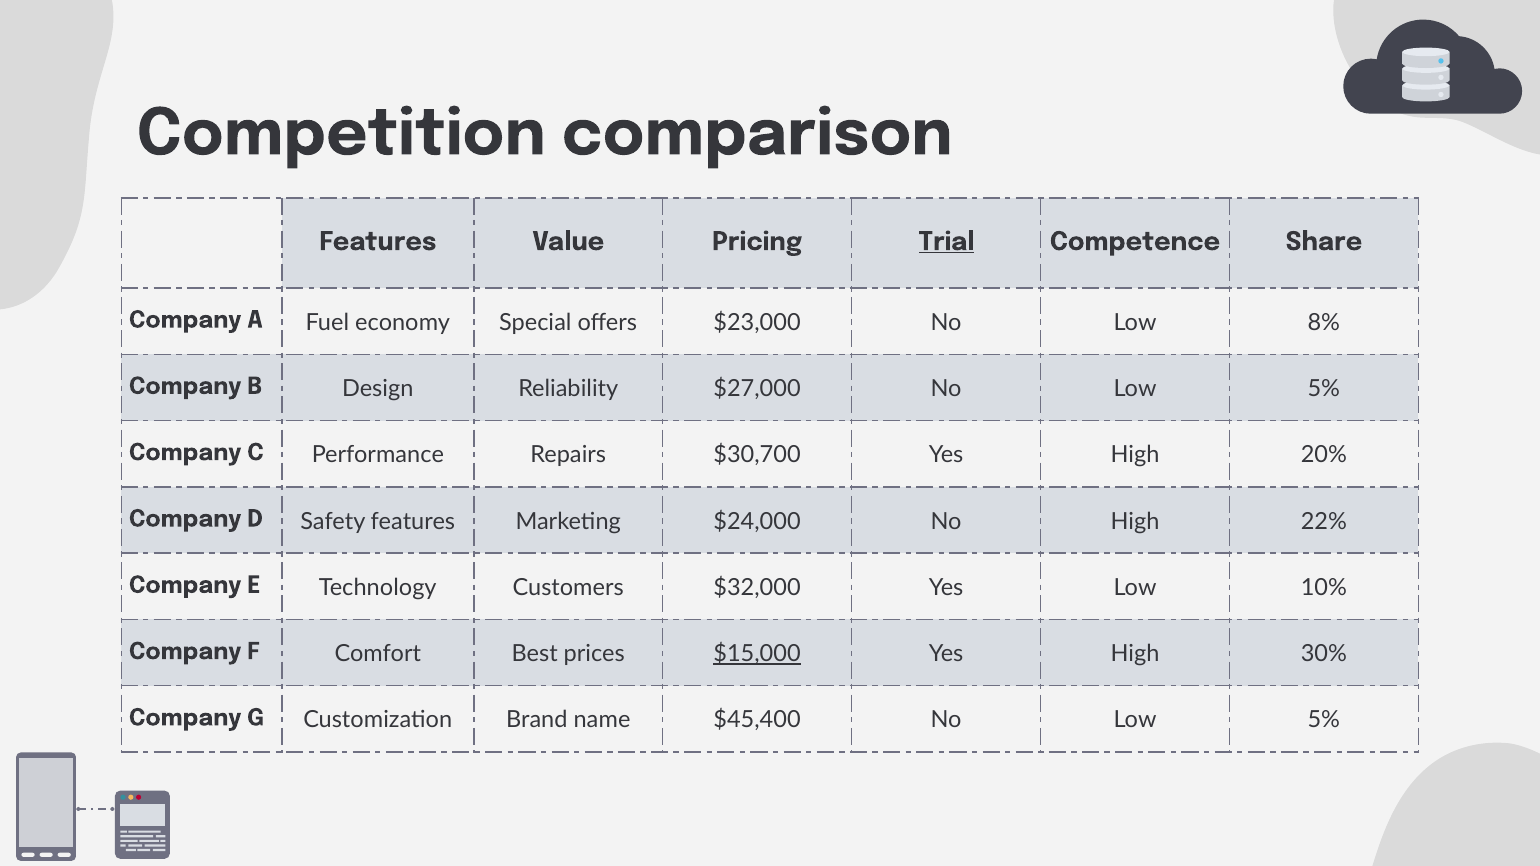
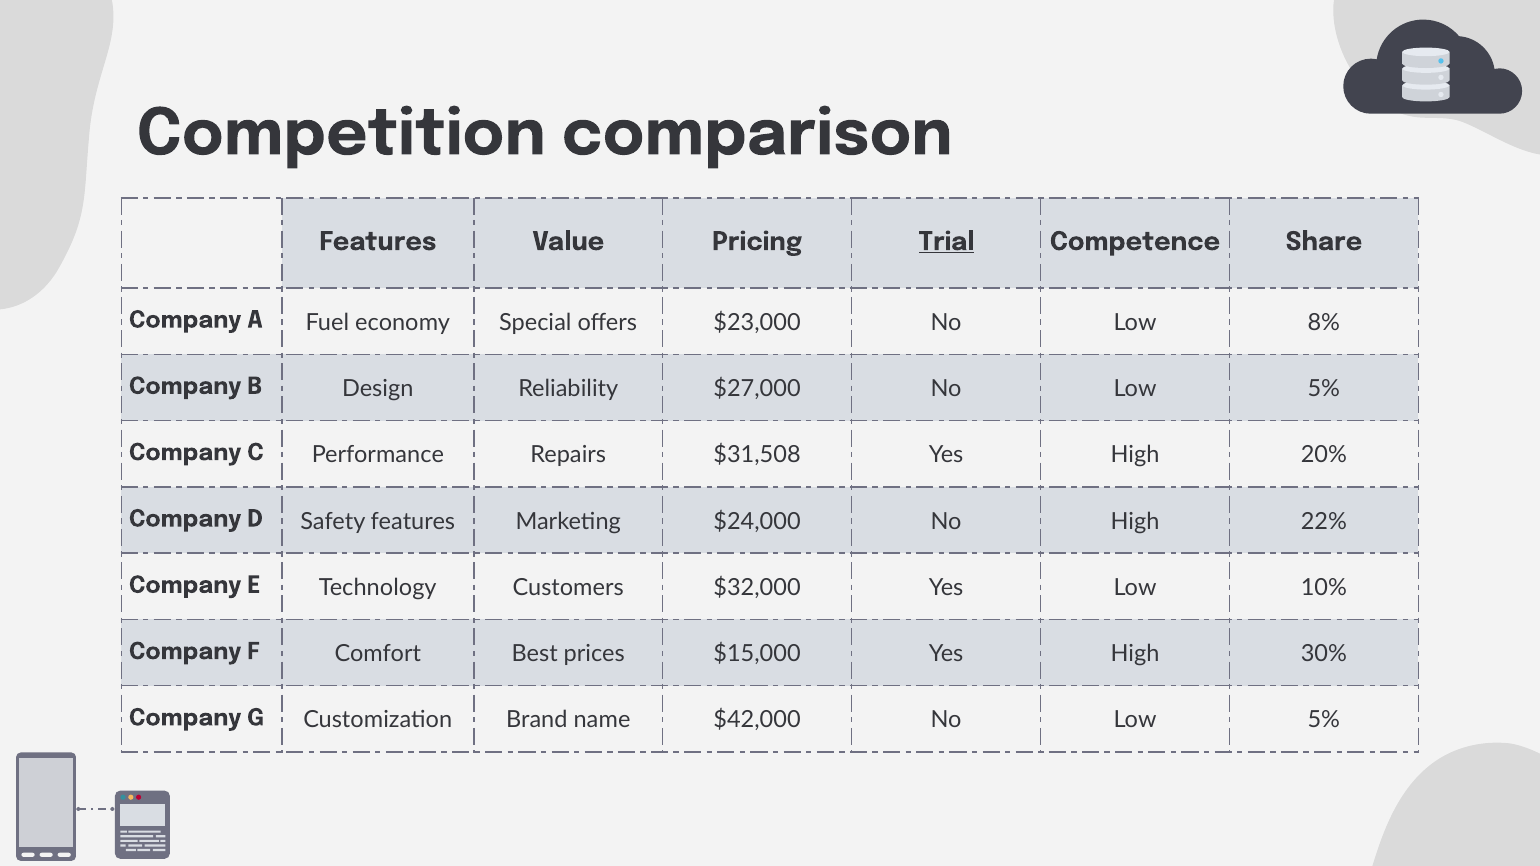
$30,700: $30,700 -> $31,508
$15,000 underline: present -> none
$45,400: $45,400 -> $42,000
